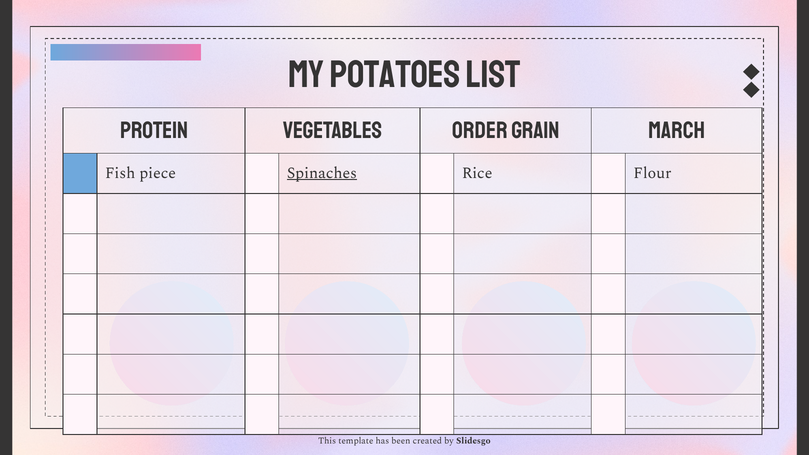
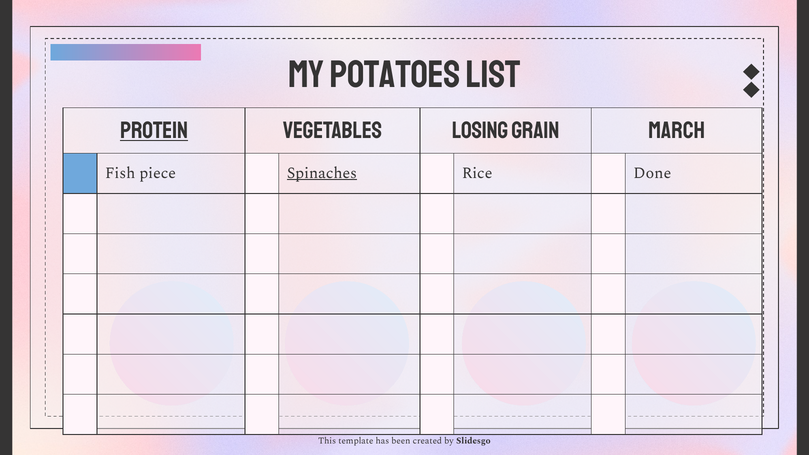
protein underline: none -> present
ORDER: ORDER -> LOSING
Flour: Flour -> Done
